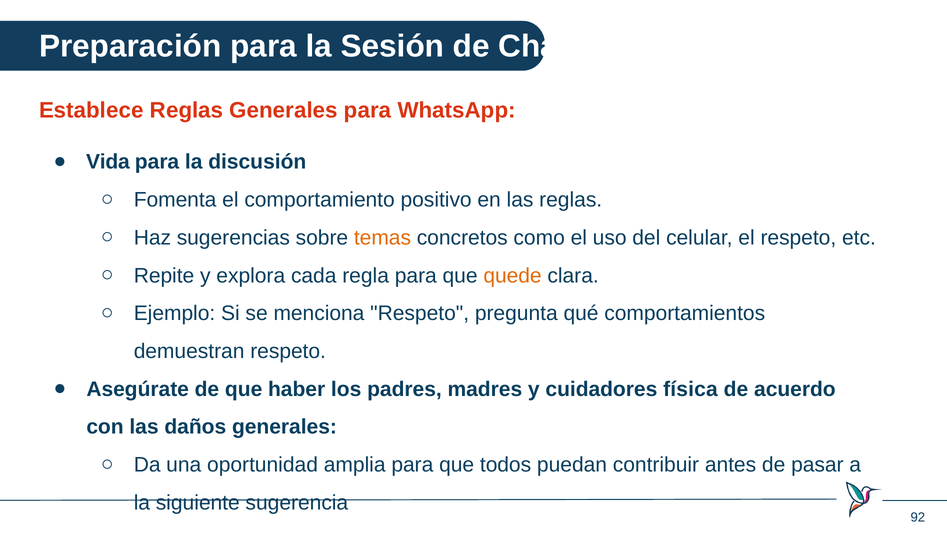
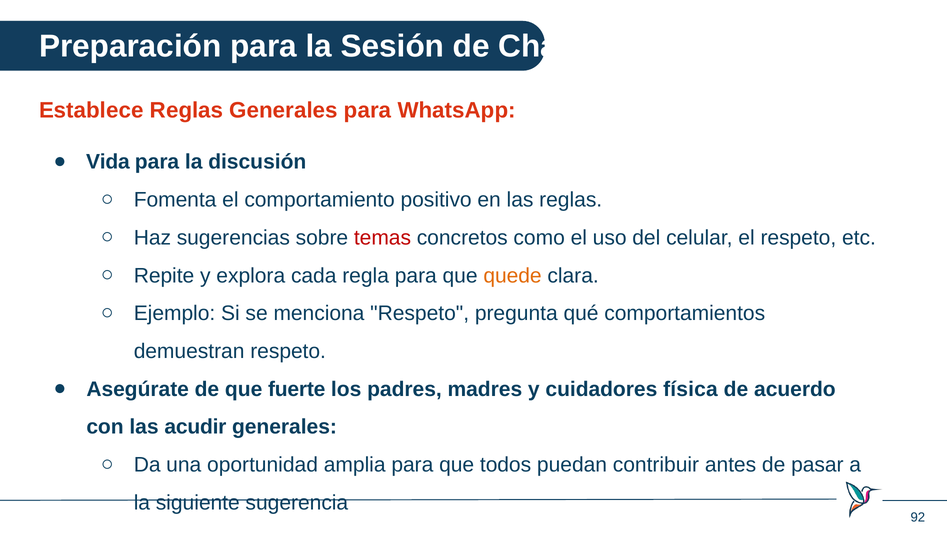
temas colour: orange -> red
haber: haber -> fuerte
daños: daños -> acudir
